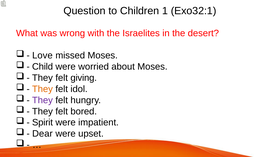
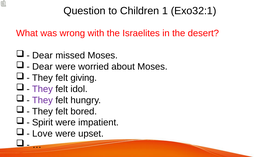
Love at (42, 56): Love -> Dear
Child at (43, 67): Child -> Dear
They at (42, 89) colour: orange -> purple
Dear: Dear -> Love
